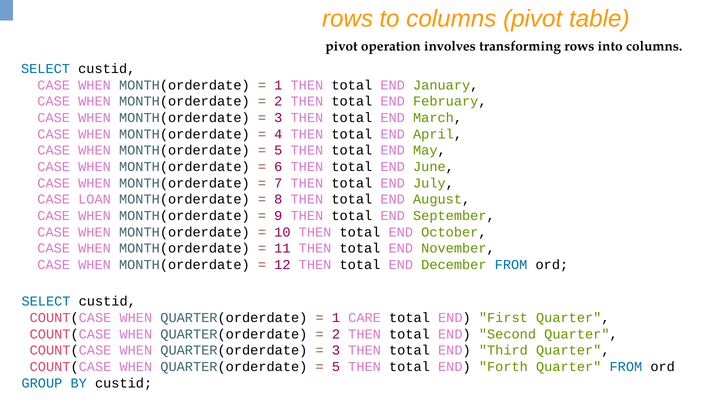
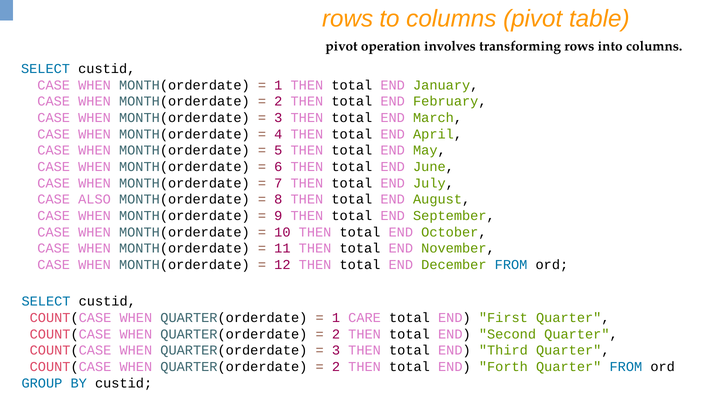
LOAN: LOAN -> ALSO
5 at (336, 367): 5 -> 2
